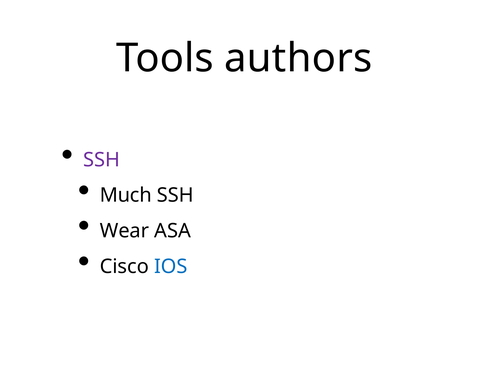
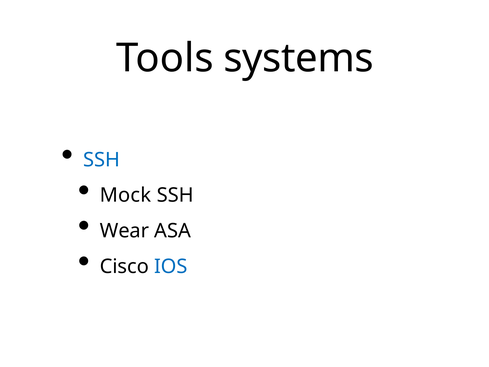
authors: authors -> systems
SSH at (102, 160) colour: purple -> blue
Much: Much -> Mock
